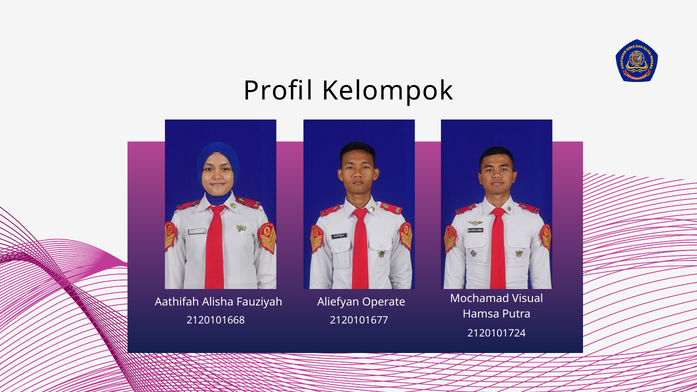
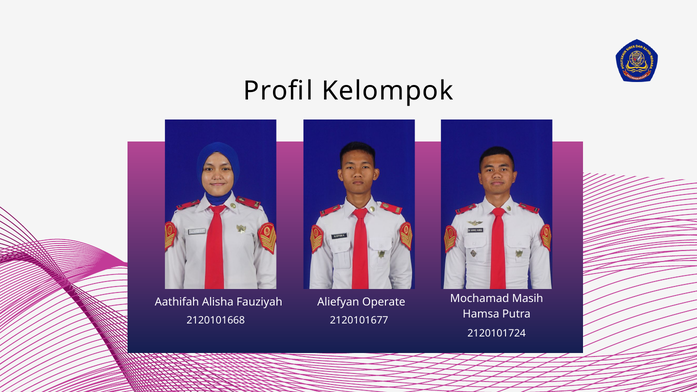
Visual: Visual -> Masih
